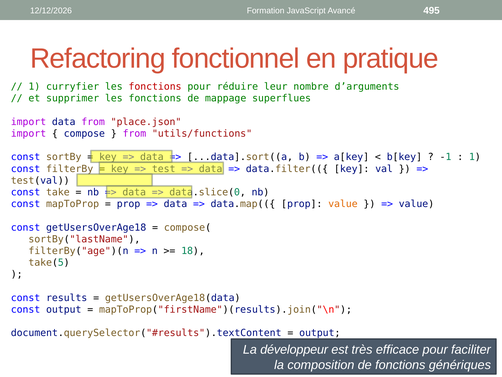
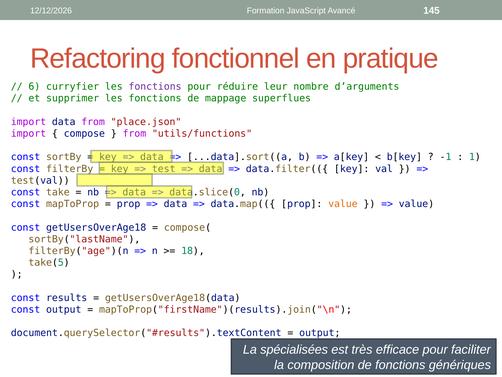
495: 495 -> 145
1 at (34, 87): 1 -> 6
fonctions at (155, 87) colour: red -> purple
développeur: développeur -> spécialisées
